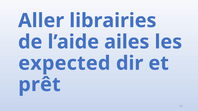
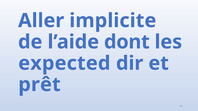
librairies: librairies -> implicite
ailes: ailes -> dont
